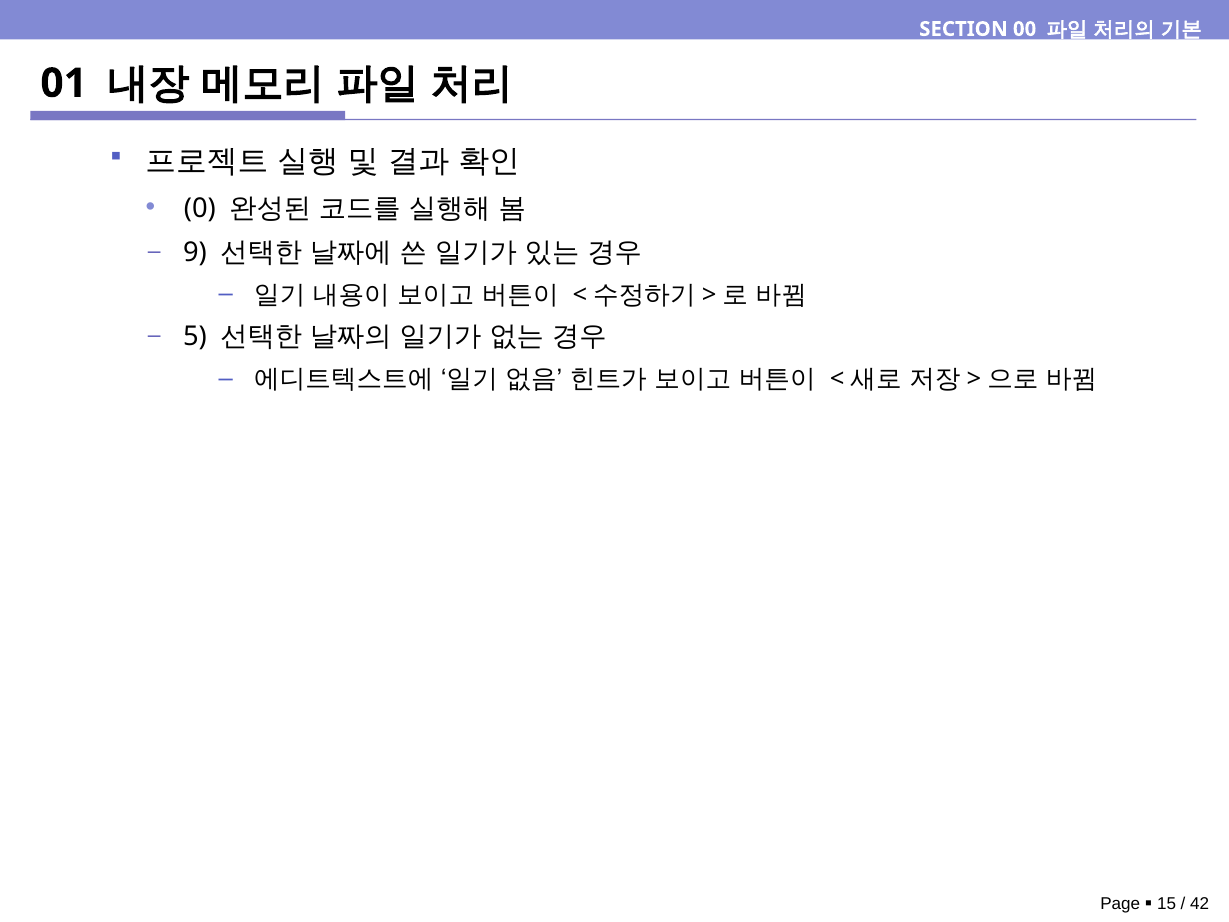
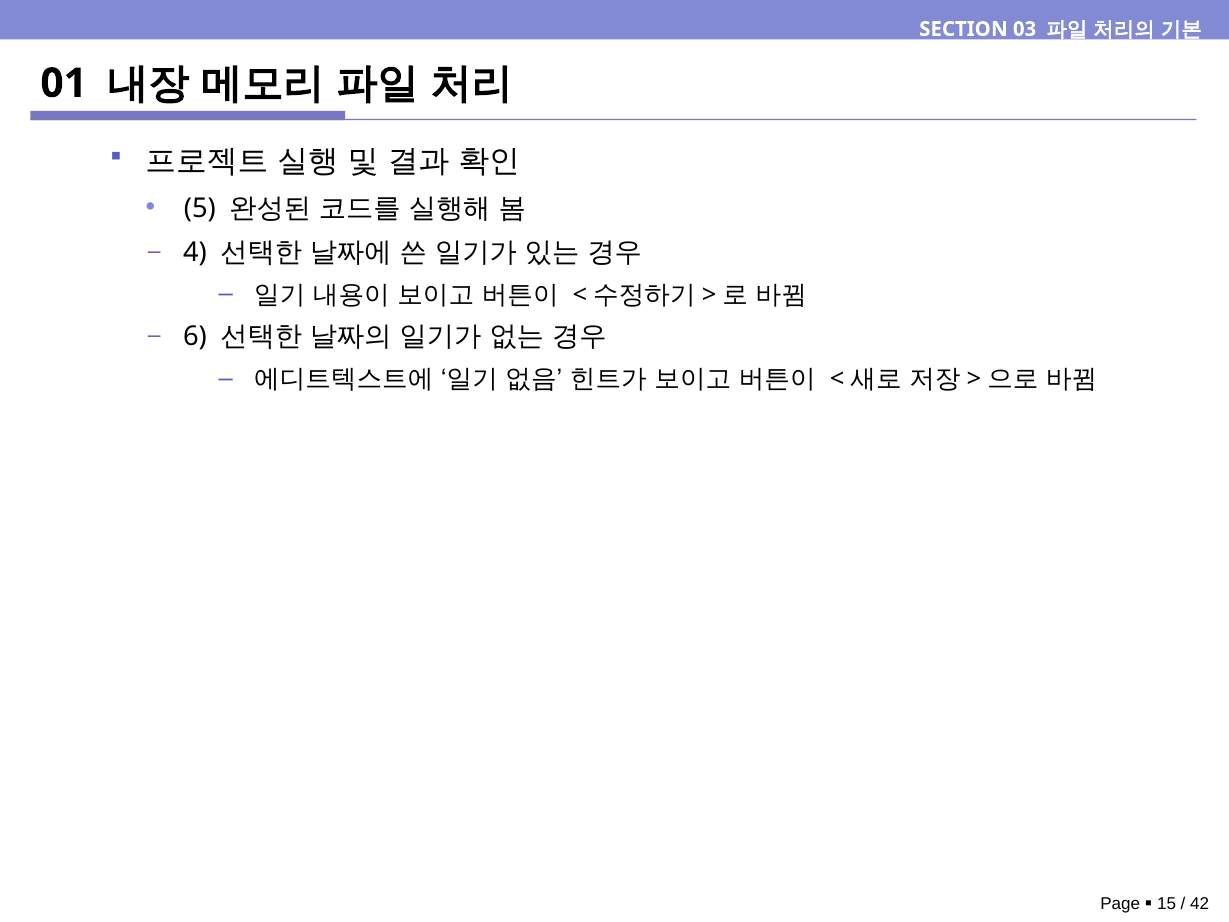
00: 00 -> 03
0: 0 -> 5
9: 9 -> 4
5: 5 -> 6
